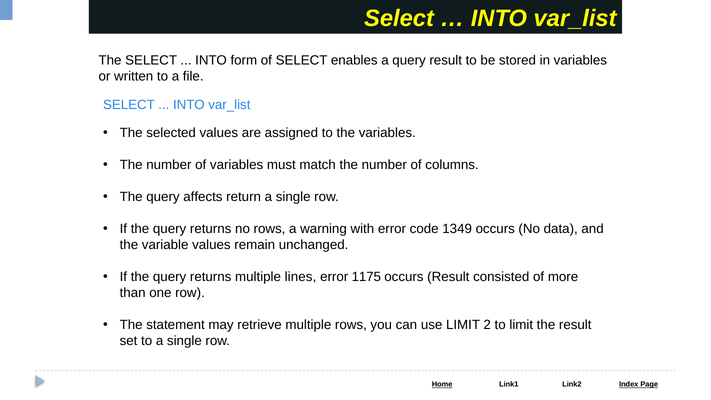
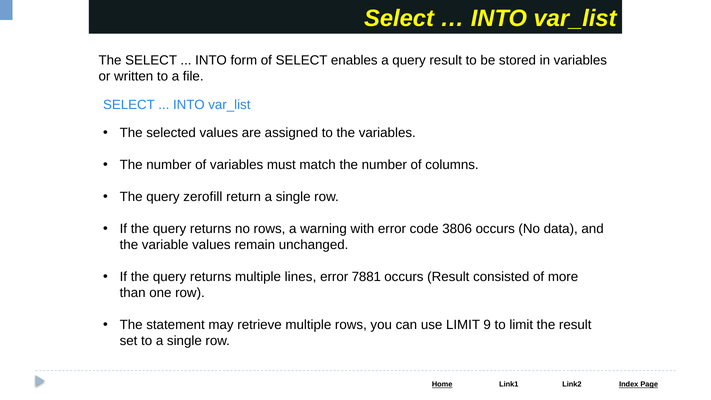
affects: affects -> zerofill
1349: 1349 -> 3806
1175: 1175 -> 7881
2: 2 -> 9
